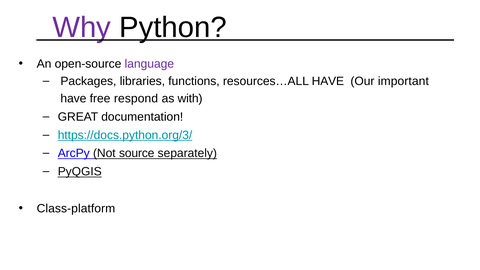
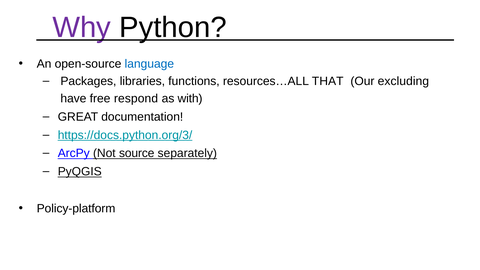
language colour: purple -> blue
resources…ALL HAVE: HAVE -> THAT
important: important -> excluding
Class-platform: Class-platform -> Policy-platform
